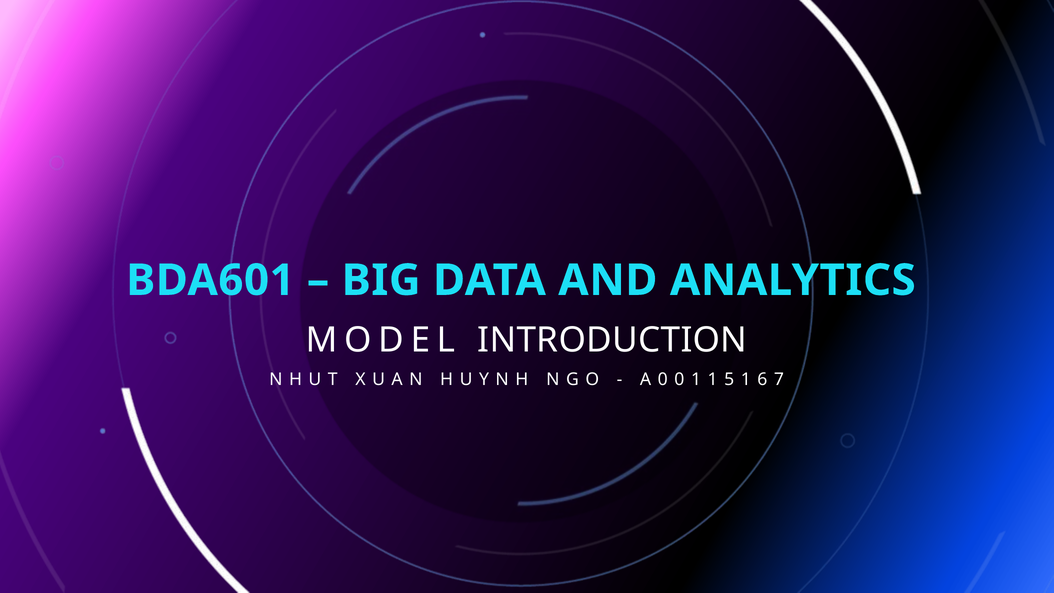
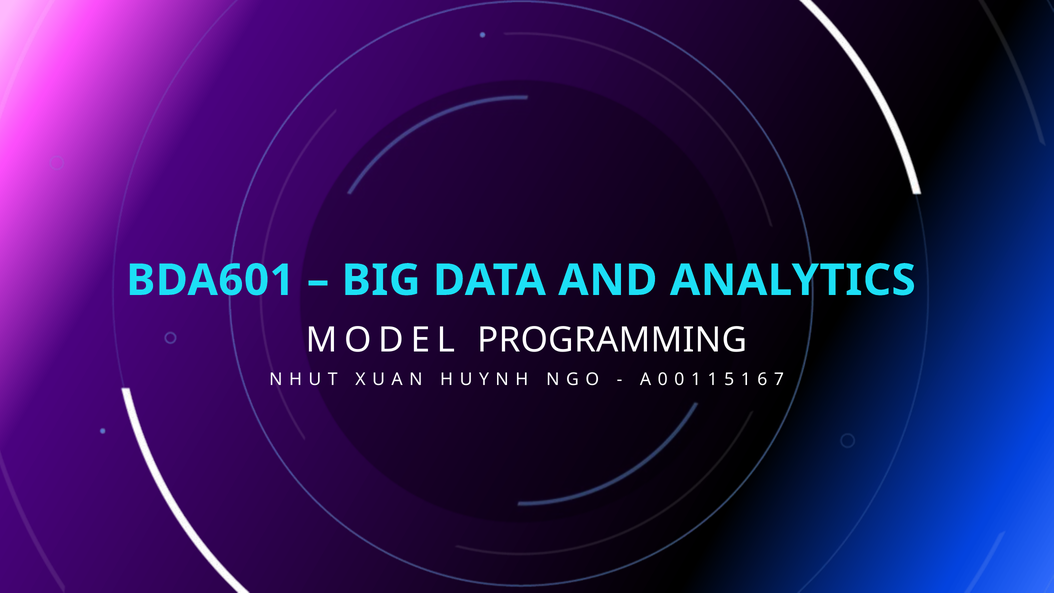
INTRODUCTION: INTRODUCTION -> PROGRAMMING
